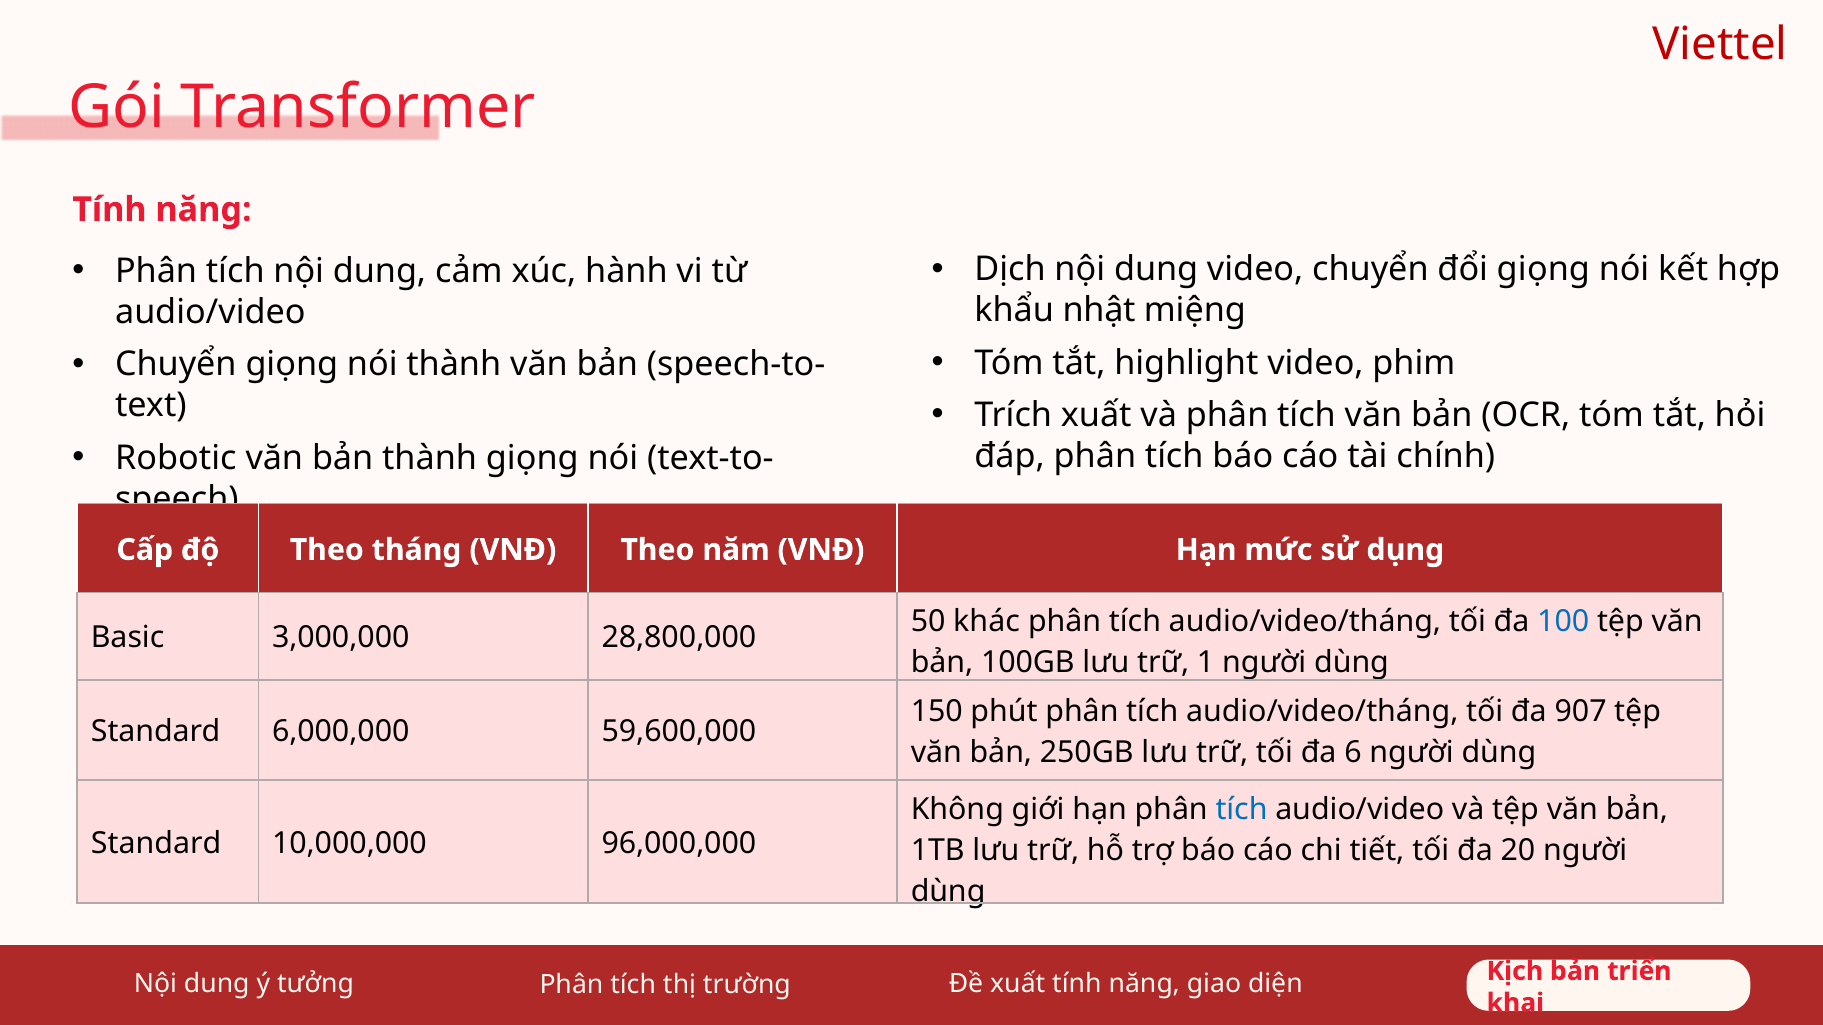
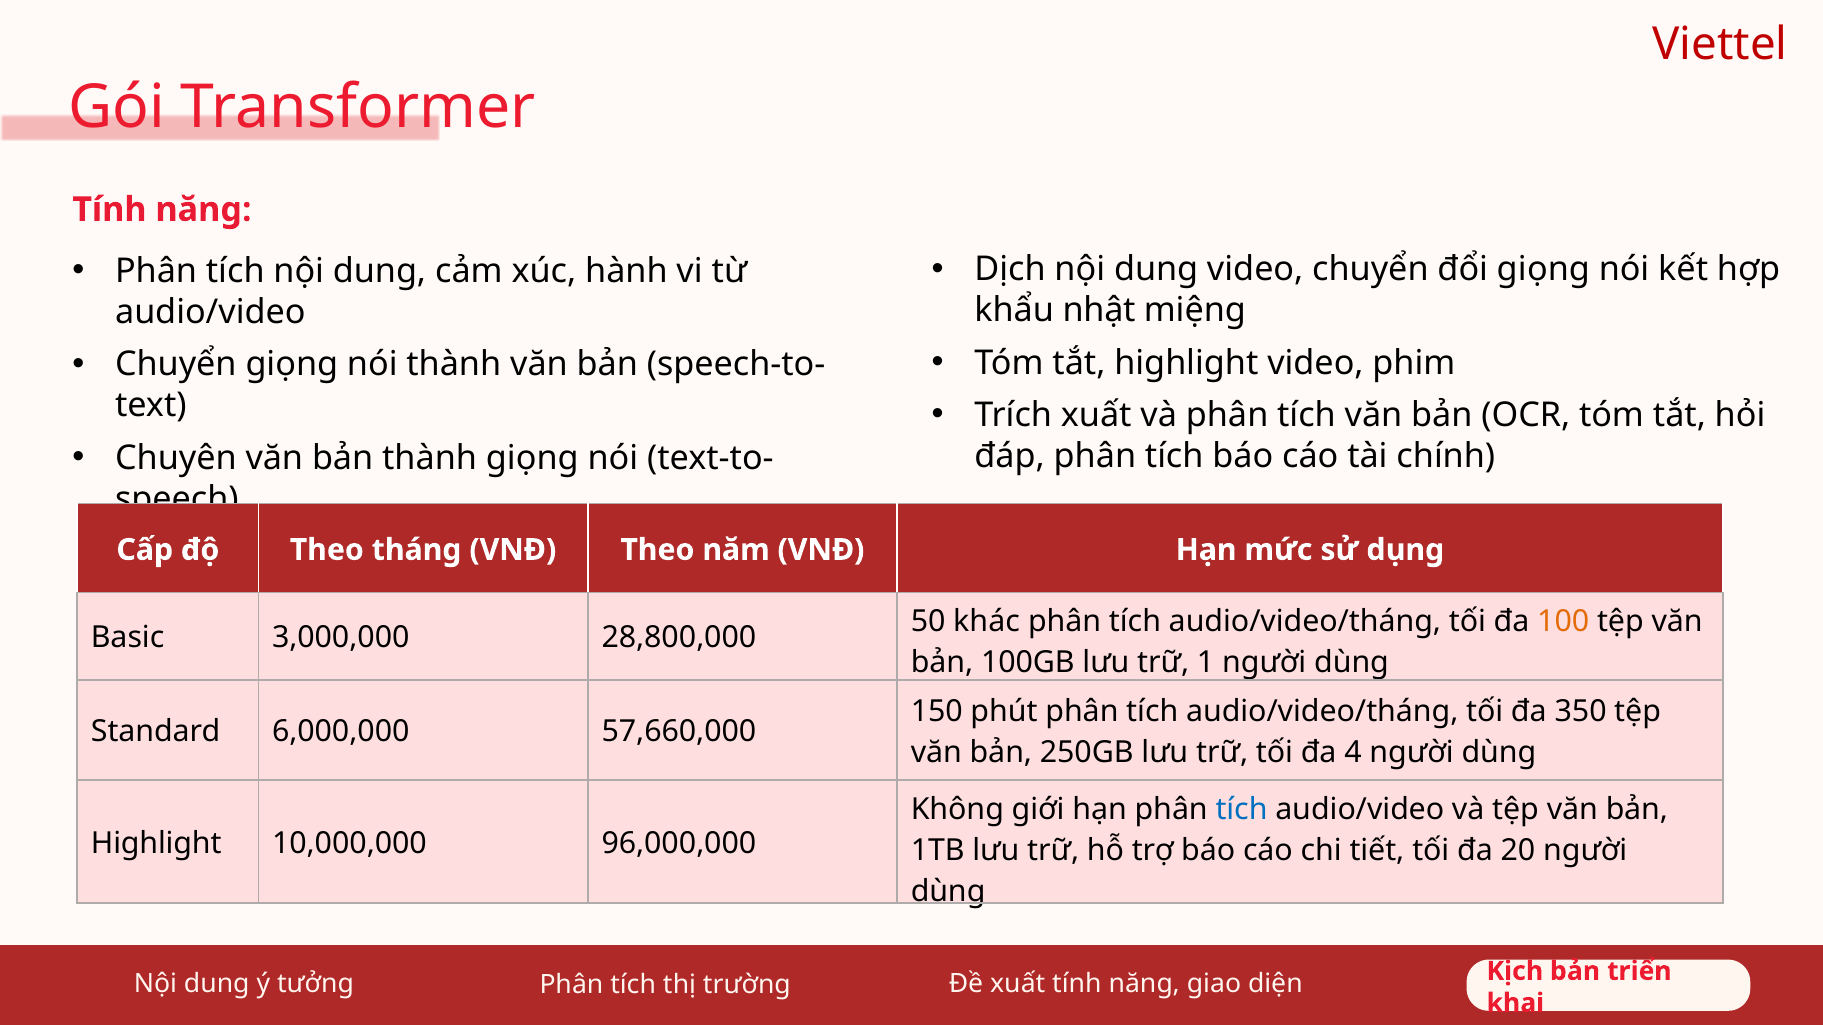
Robotic: Robotic -> Chuyên
100 colour: blue -> orange
907: 907 -> 350
59,600,000: 59,600,000 -> 57,660,000
6: 6 -> 4
Standard at (156, 844): Standard -> Highlight
